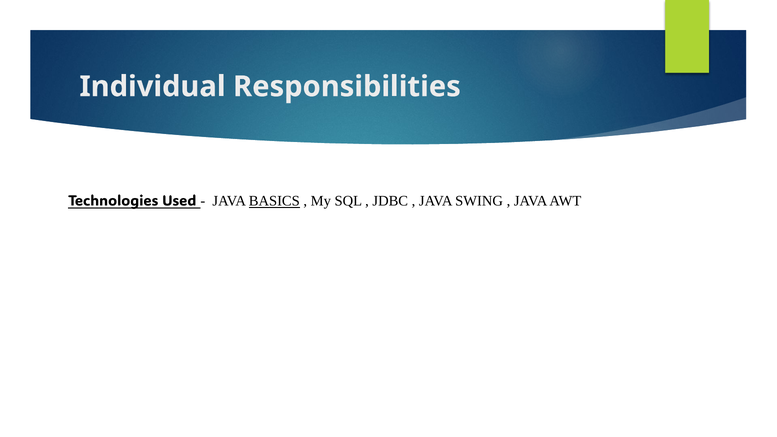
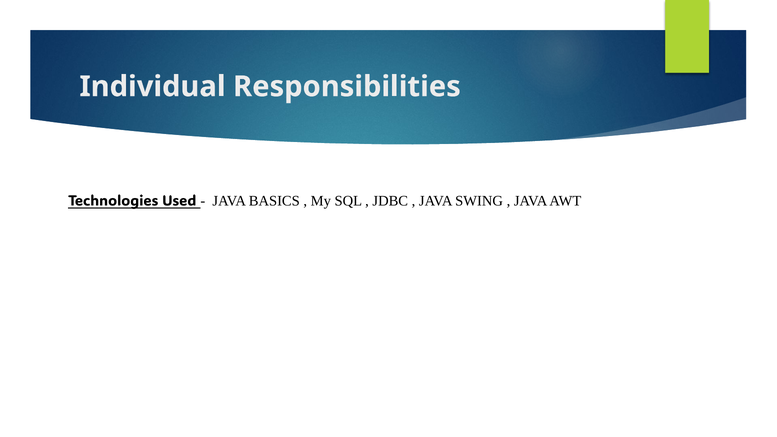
BASICS underline: present -> none
